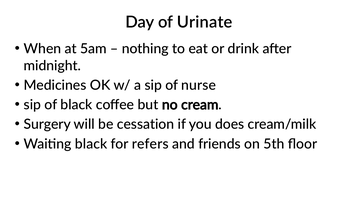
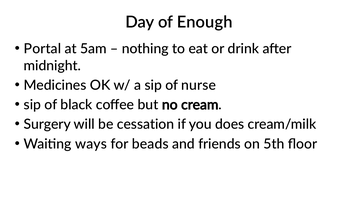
Urinate: Urinate -> Enough
When: When -> Portal
Waiting black: black -> ways
refers: refers -> beads
